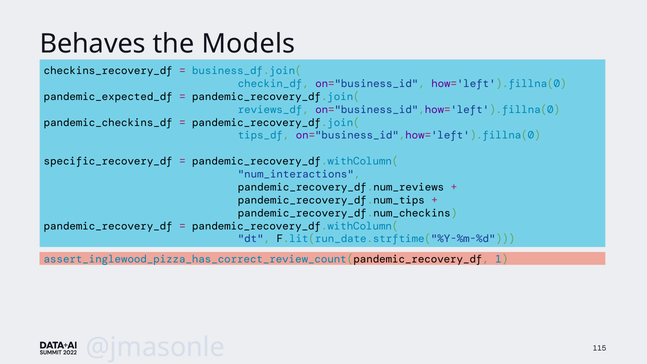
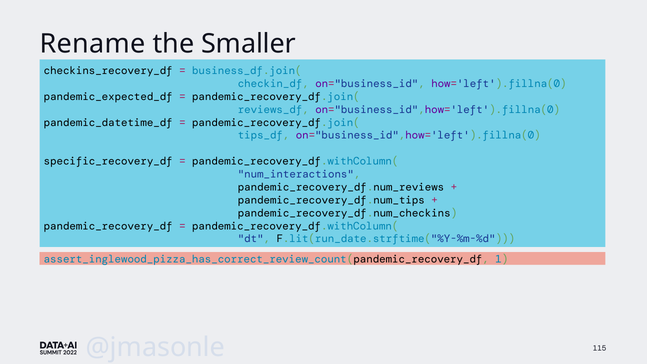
Behaves: Behaves -> Rename
Models: Models -> Smaller
pandemic_checkins_df: pandemic_checkins_df -> pandemic_datetime_df
